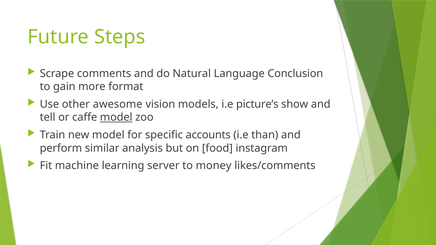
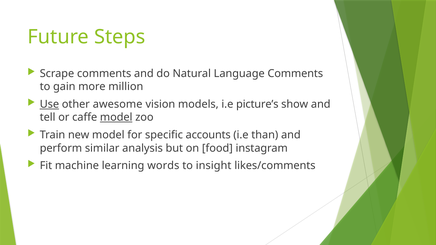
Language Conclusion: Conclusion -> Comments
format: format -> million
Use underline: none -> present
server: server -> words
money: money -> insight
